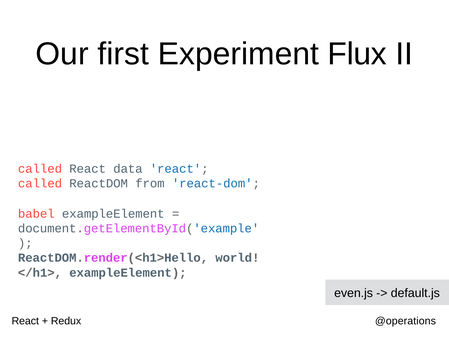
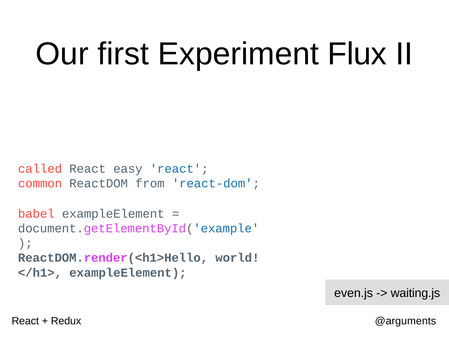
data: data -> easy
called at (40, 183): called -> common
default.js: default.js -> waiting.js
@operations: @operations -> @arguments
